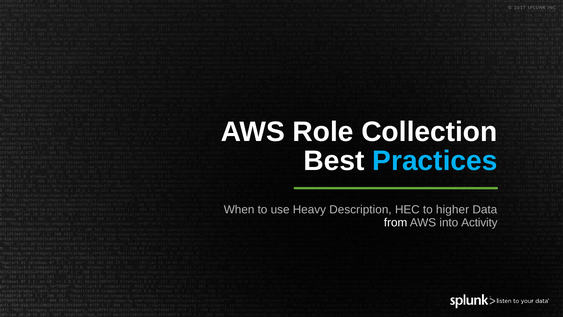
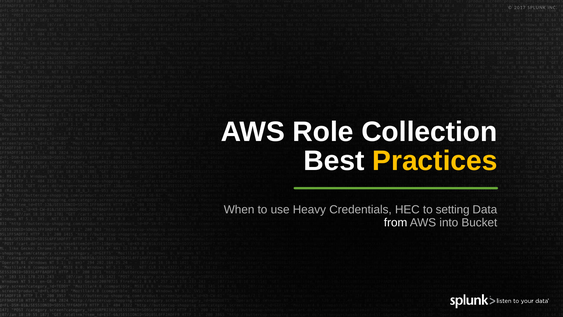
Practices colour: light blue -> yellow
Description: Description -> Credentials
higher: higher -> setting
Activity: Activity -> Bucket
